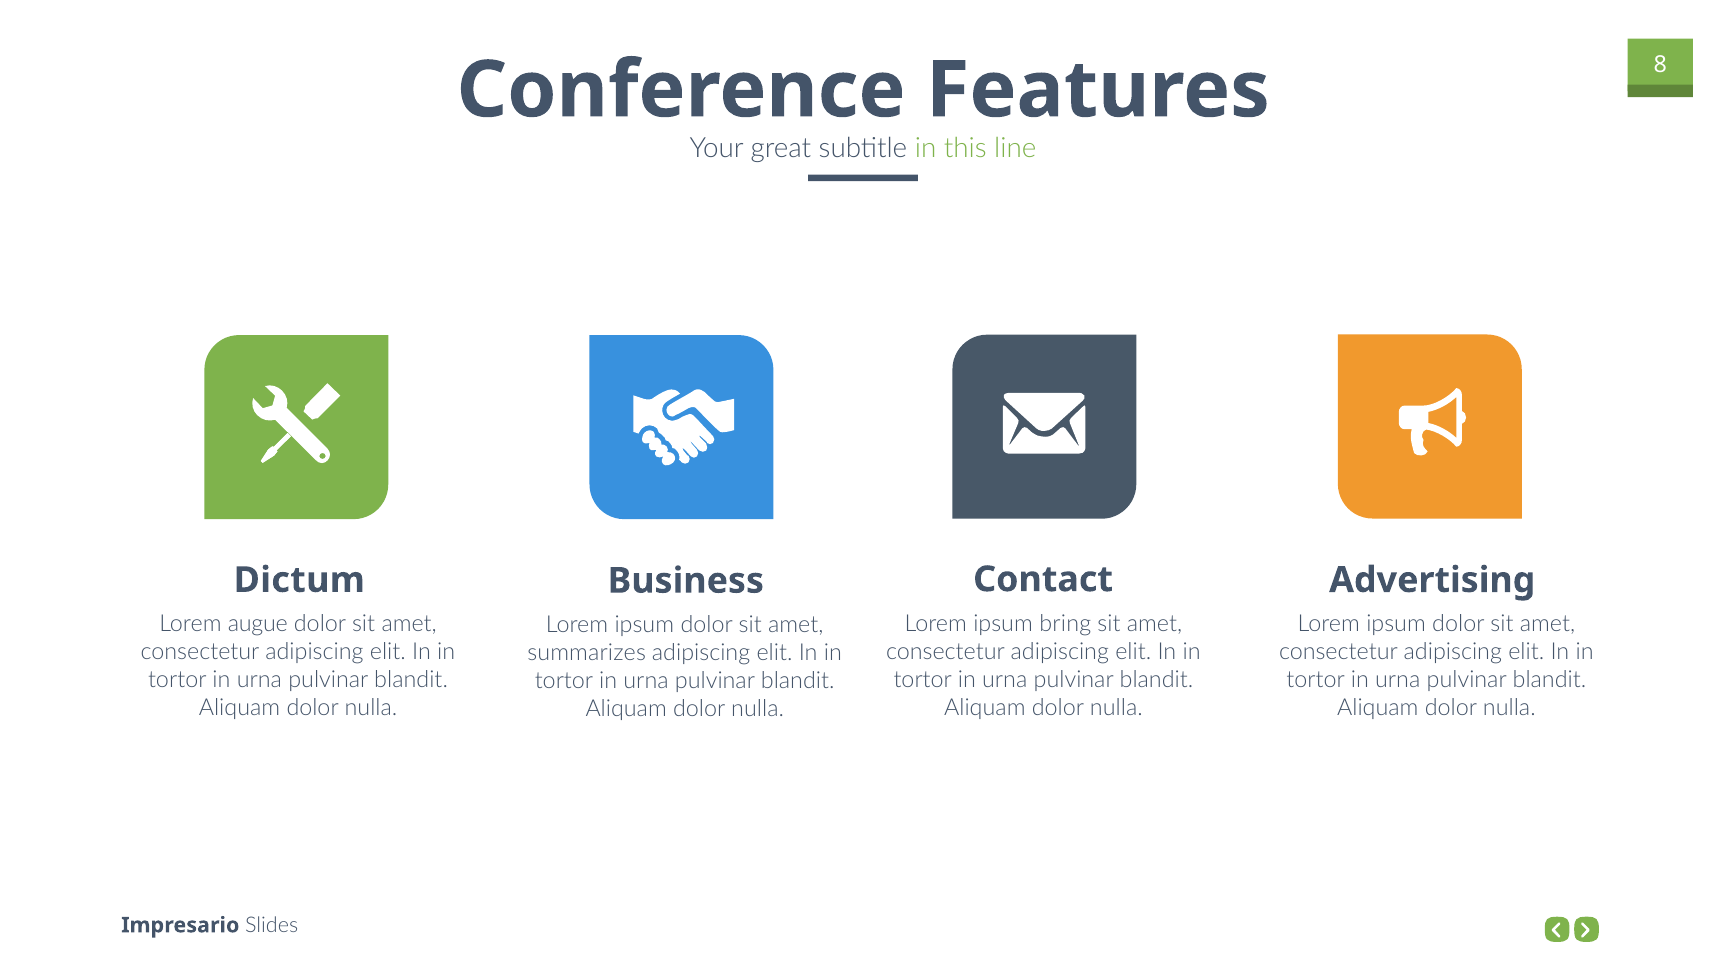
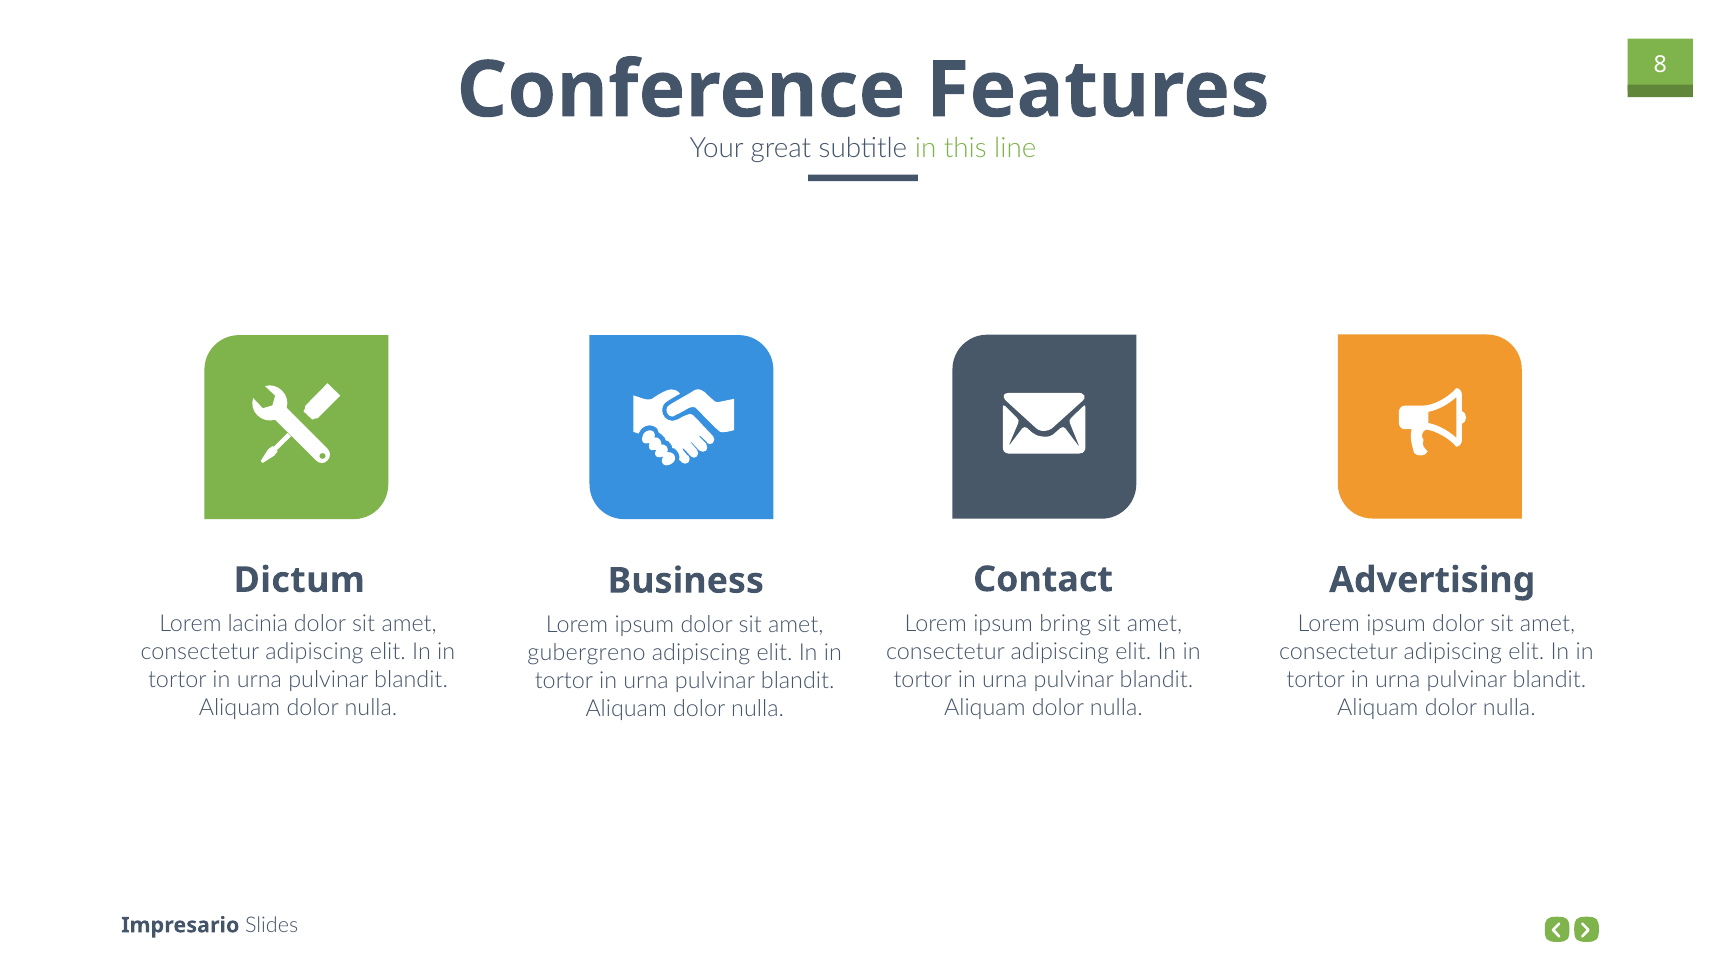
augue: augue -> lacinia
summarizes: summarizes -> gubergreno
